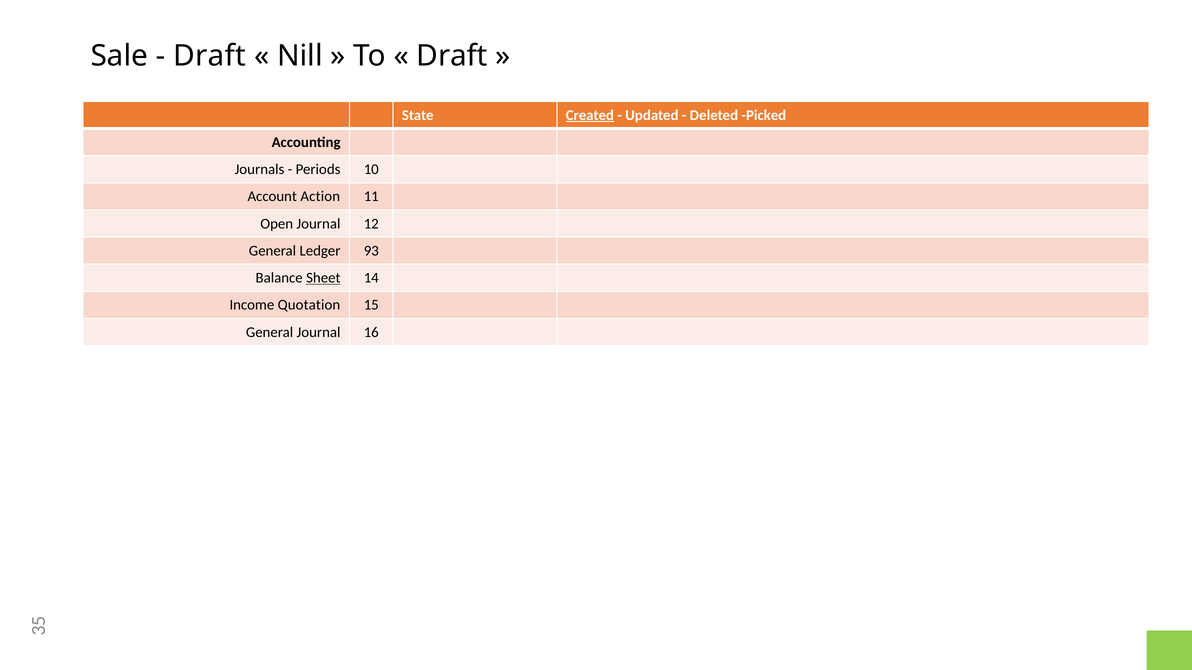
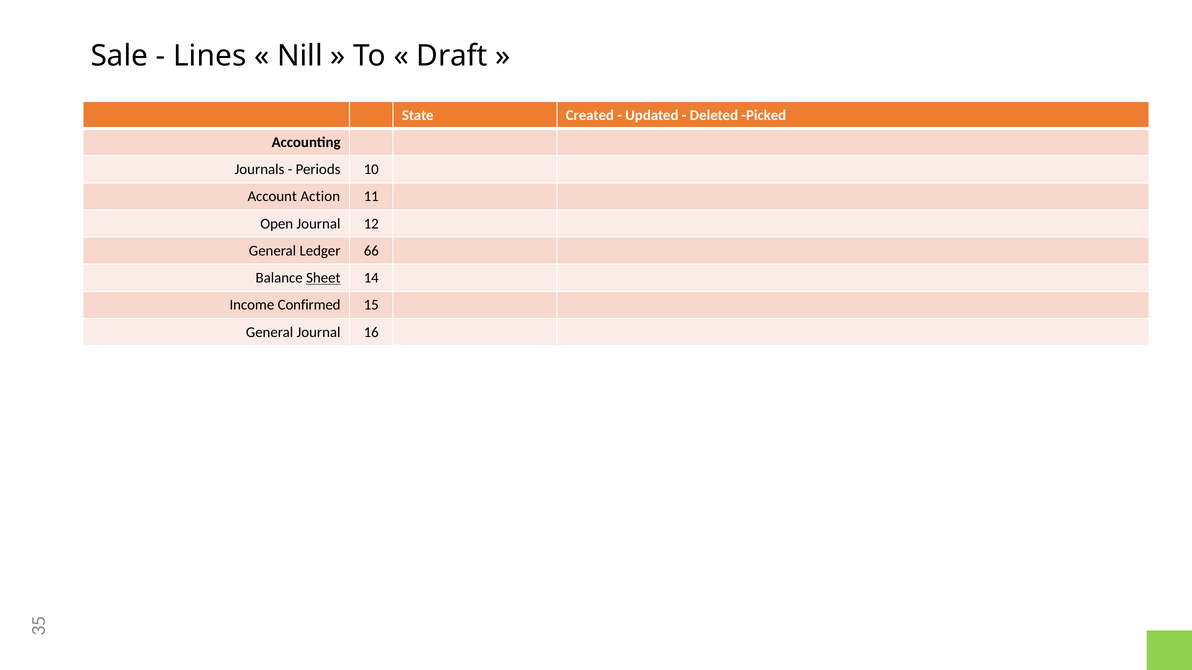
Draft at (210, 56): Draft -> Lines
Created underline: present -> none
93: 93 -> 66
Quotation: Quotation -> Confirmed
